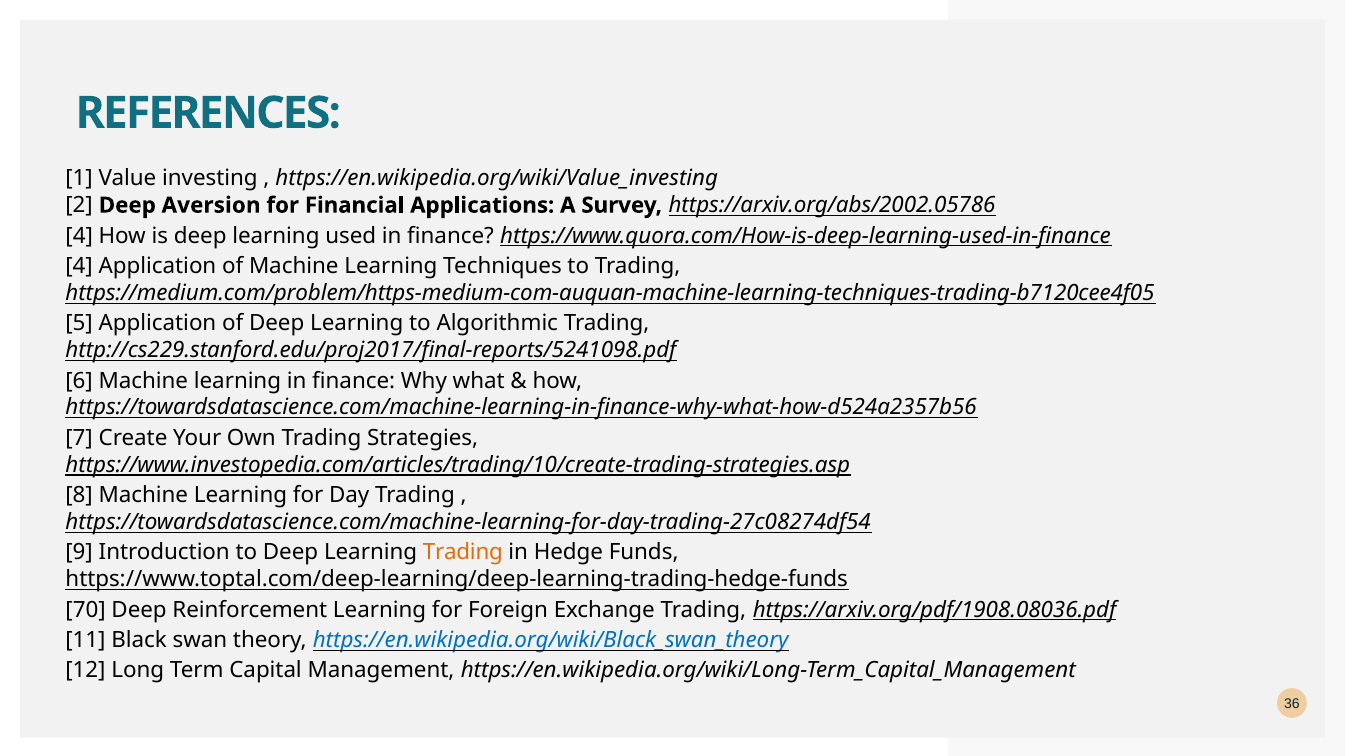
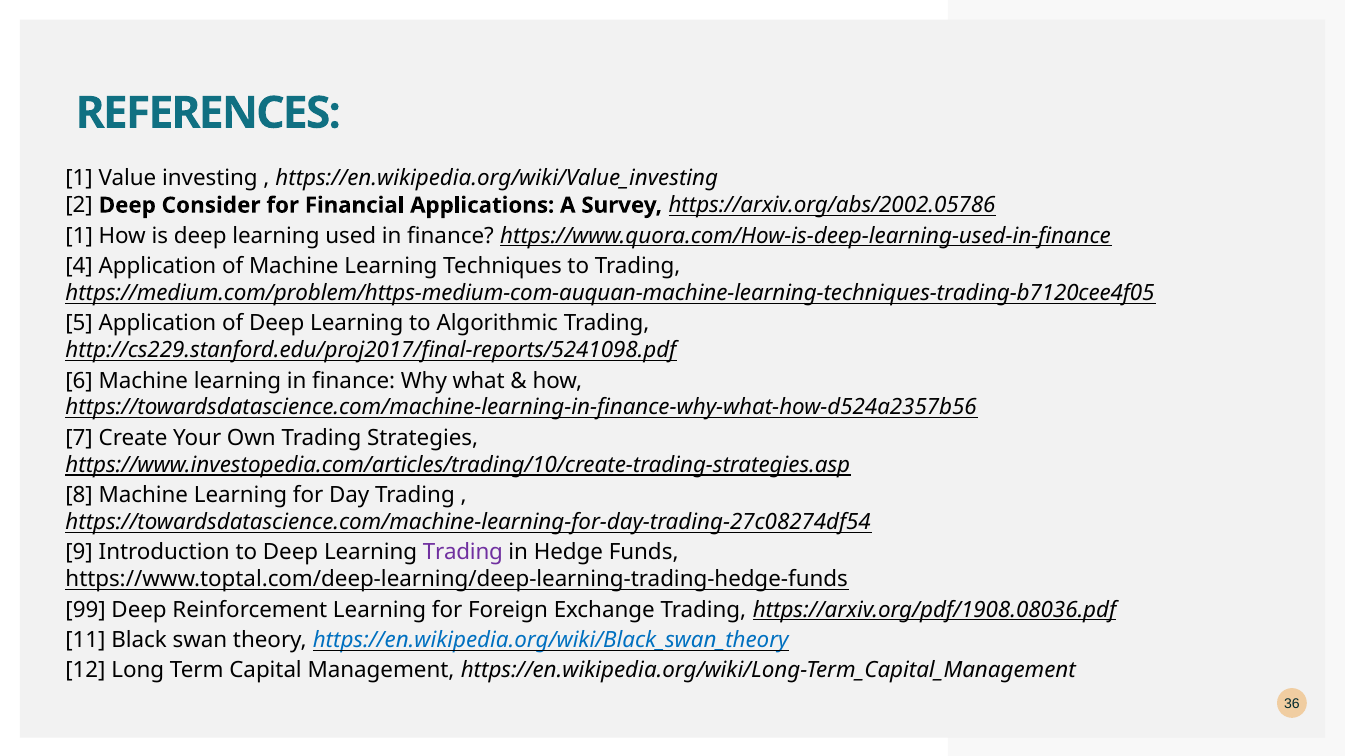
Aversion: Aversion -> Consider
4 at (79, 236): 4 -> 1
Trading at (463, 553) colour: orange -> purple
70: 70 -> 99
